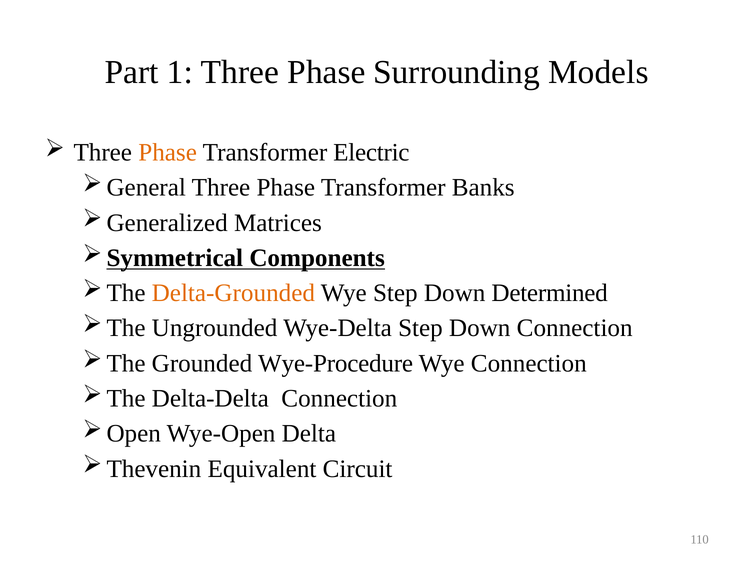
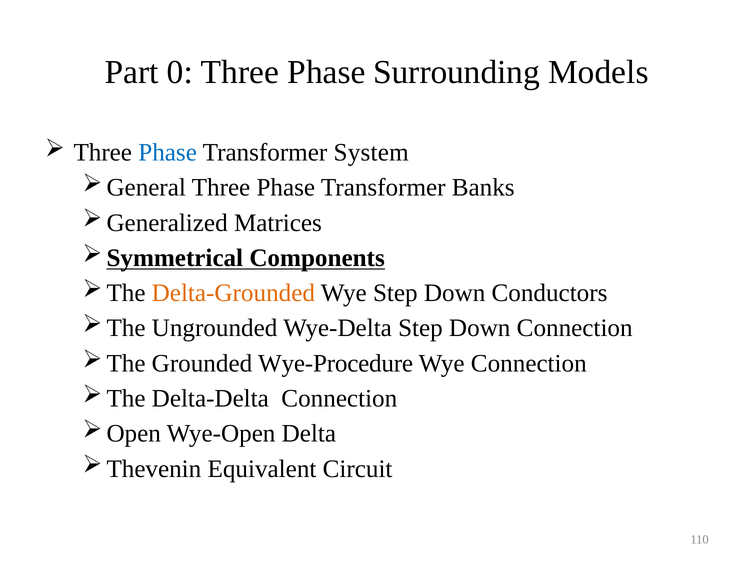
1: 1 -> 0
Phase at (168, 153) colour: orange -> blue
Electric: Electric -> System
Determined: Determined -> Conductors
